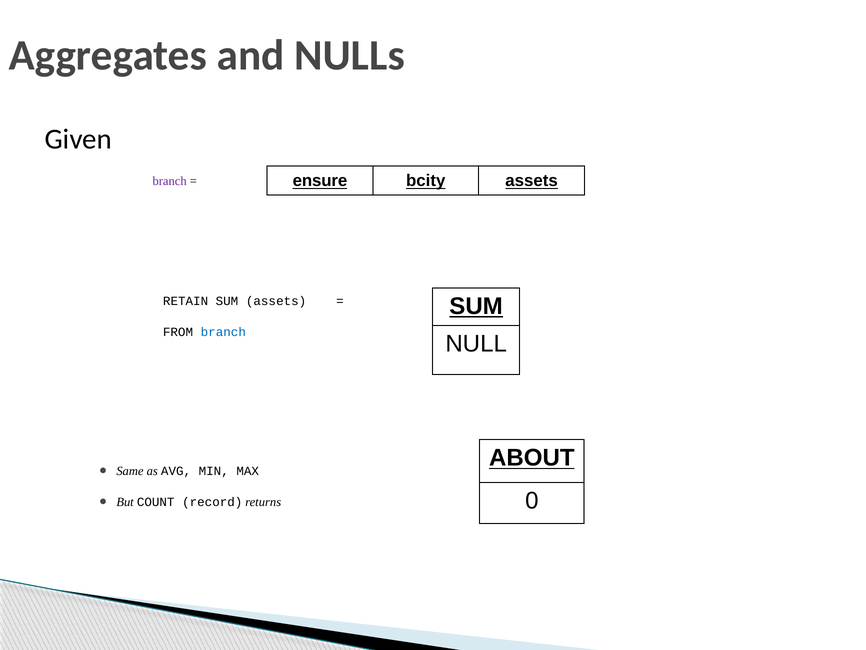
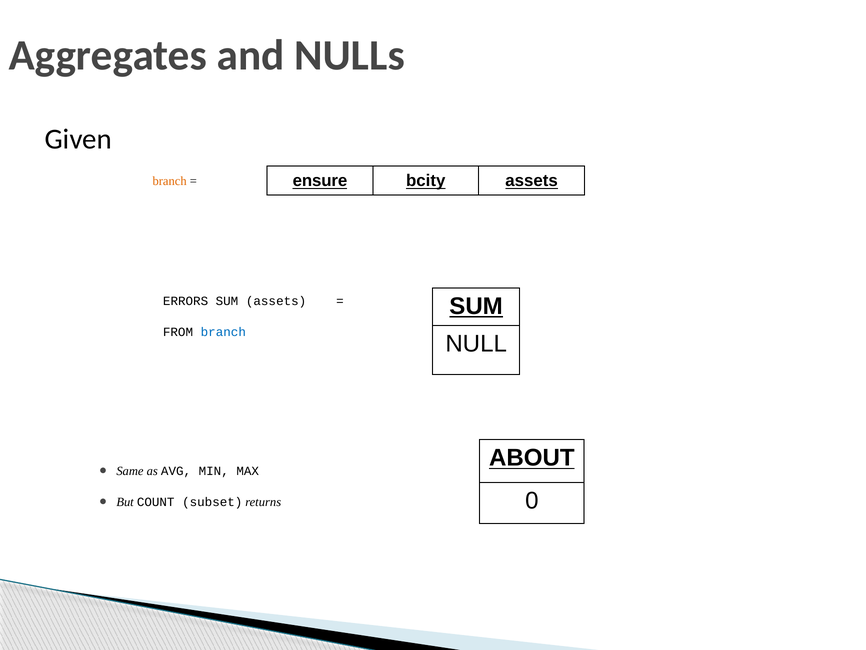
branch at (170, 181) colour: purple -> orange
RETAIN: RETAIN -> ERRORS
record: record -> subset
